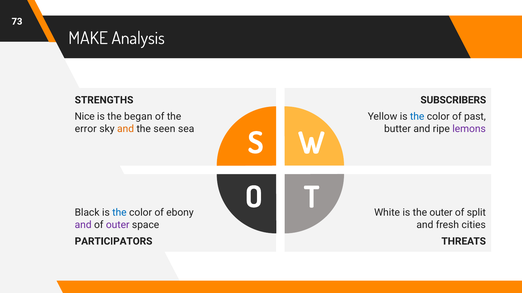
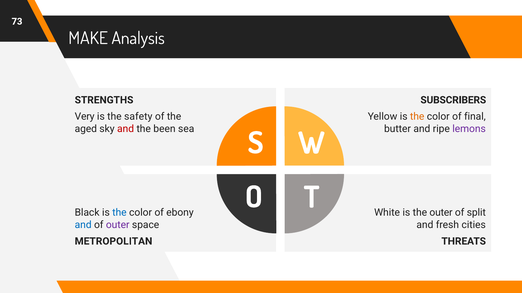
Nice: Nice -> Very
began: began -> safety
the at (417, 117) colour: blue -> orange
past: past -> final
error: error -> aged
and at (126, 129) colour: orange -> red
seen: seen -> been
and at (83, 225) colour: purple -> blue
PARTICIPATORS: PARTICIPATORS -> METROPOLITAN
